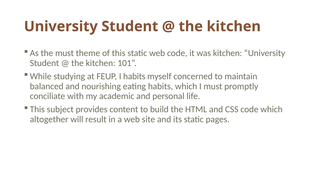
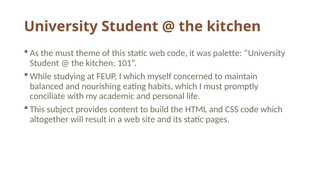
was kitchen: kitchen -> palette
I habits: habits -> which
